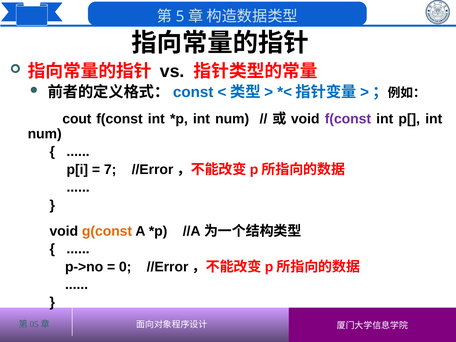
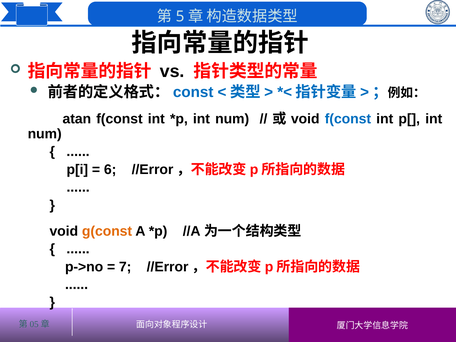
cout: cout -> atan
f(const at (348, 119) colour: purple -> blue
7: 7 -> 6
0: 0 -> 7
